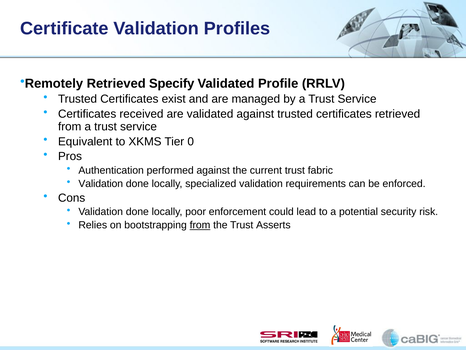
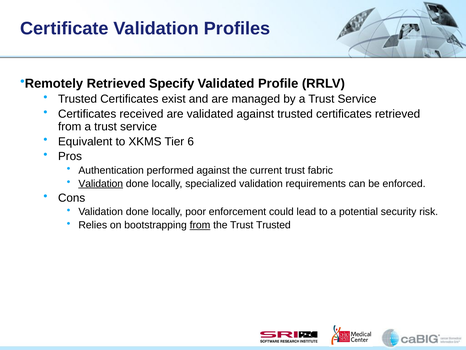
0: 0 -> 6
Validation at (101, 183) underline: none -> present
Trust Asserts: Asserts -> Trusted
